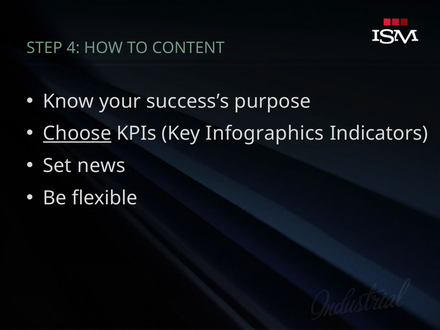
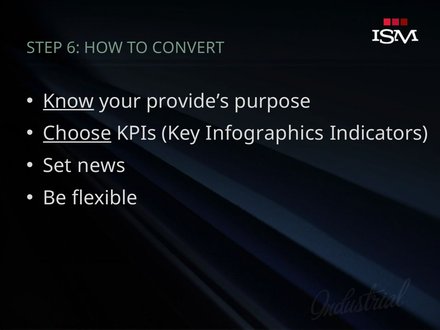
4: 4 -> 6
CONTENT: CONTENT -> CONVERT
Know underline: none -> present
success’s: success’s -> provide’s
